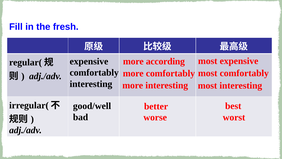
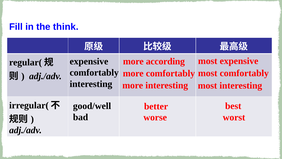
fresh: fresh -> think
